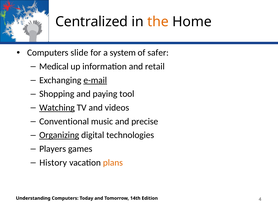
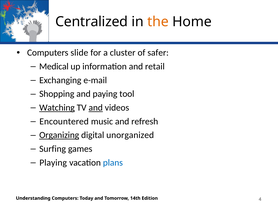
system: system -> cluster
e-mail underline: present -> none
and at (96, 107) underline: none -> present
Conventional: Conventional -> Encountered
precise: precise -> refresh
technologies: technologies -> unorganized
Players: Players -> Surfing
History: History -> Playing
plans colour: orange -> blue
